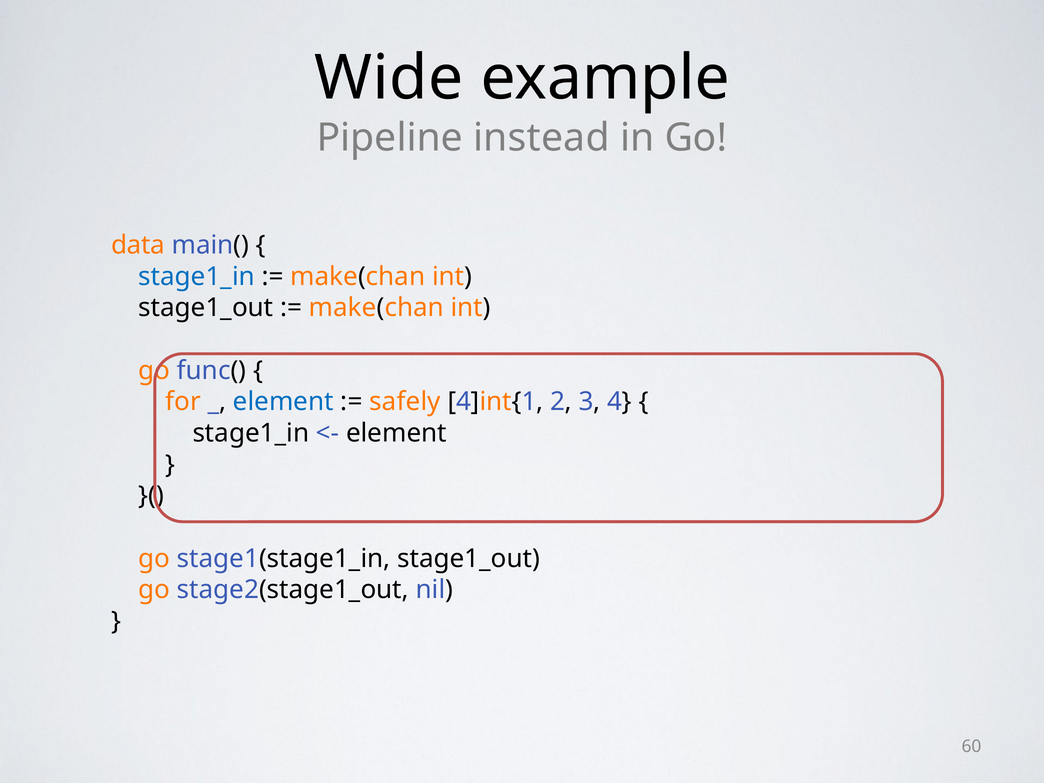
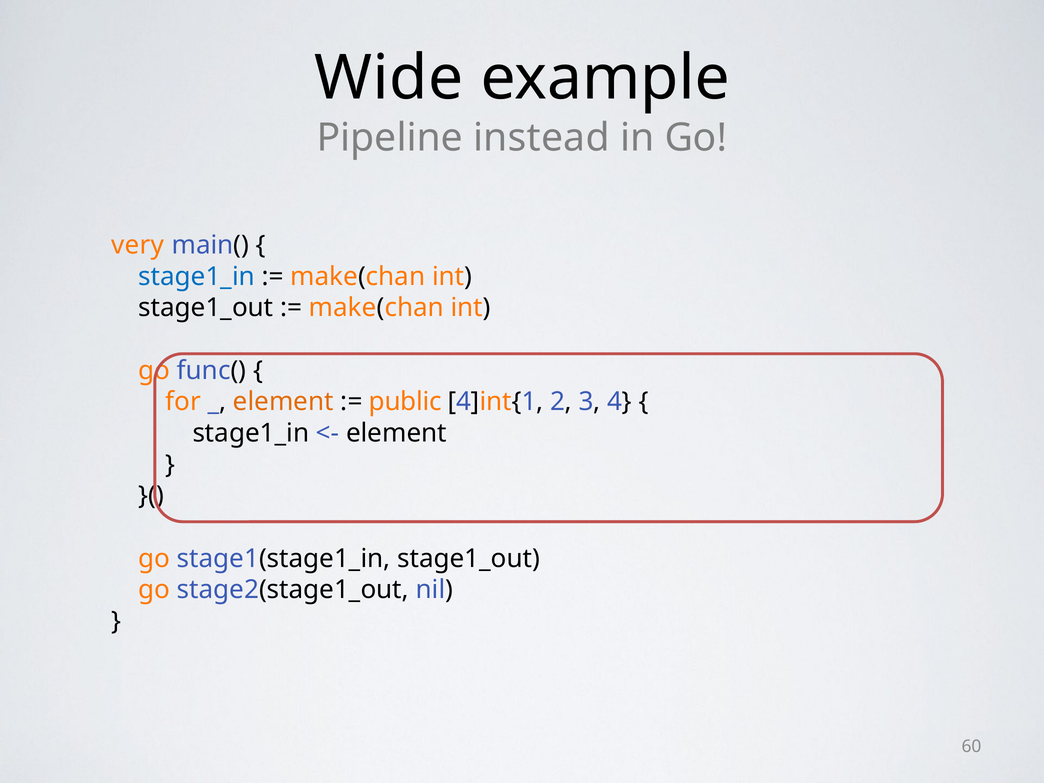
data: data -> very
element at (283, 402) colour: blue -> orange
safely: safely -> public
